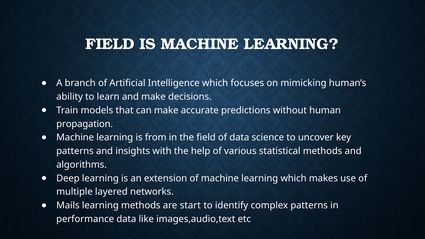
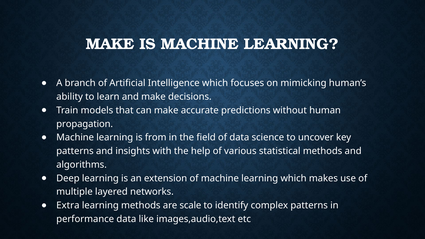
FIELD at (110, 44): FIELD -> MAKE
Mails: Mails -> Extra
start: start -> scale
